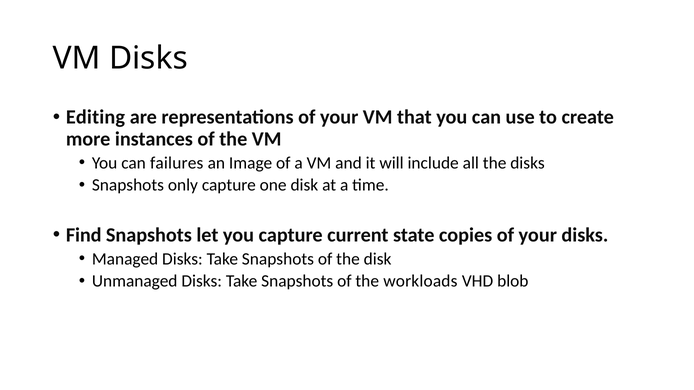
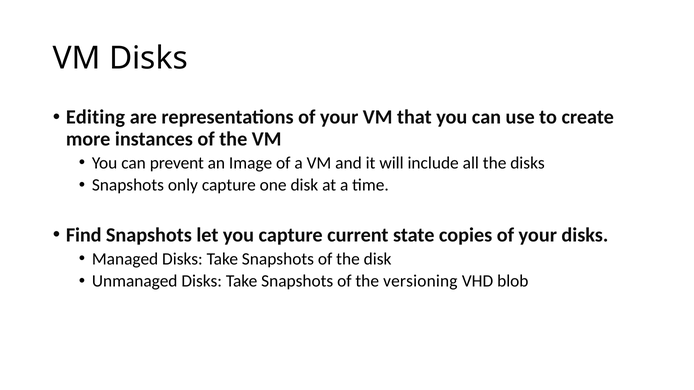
failures: failures -> prevent
workloads: workloads -> versioning
